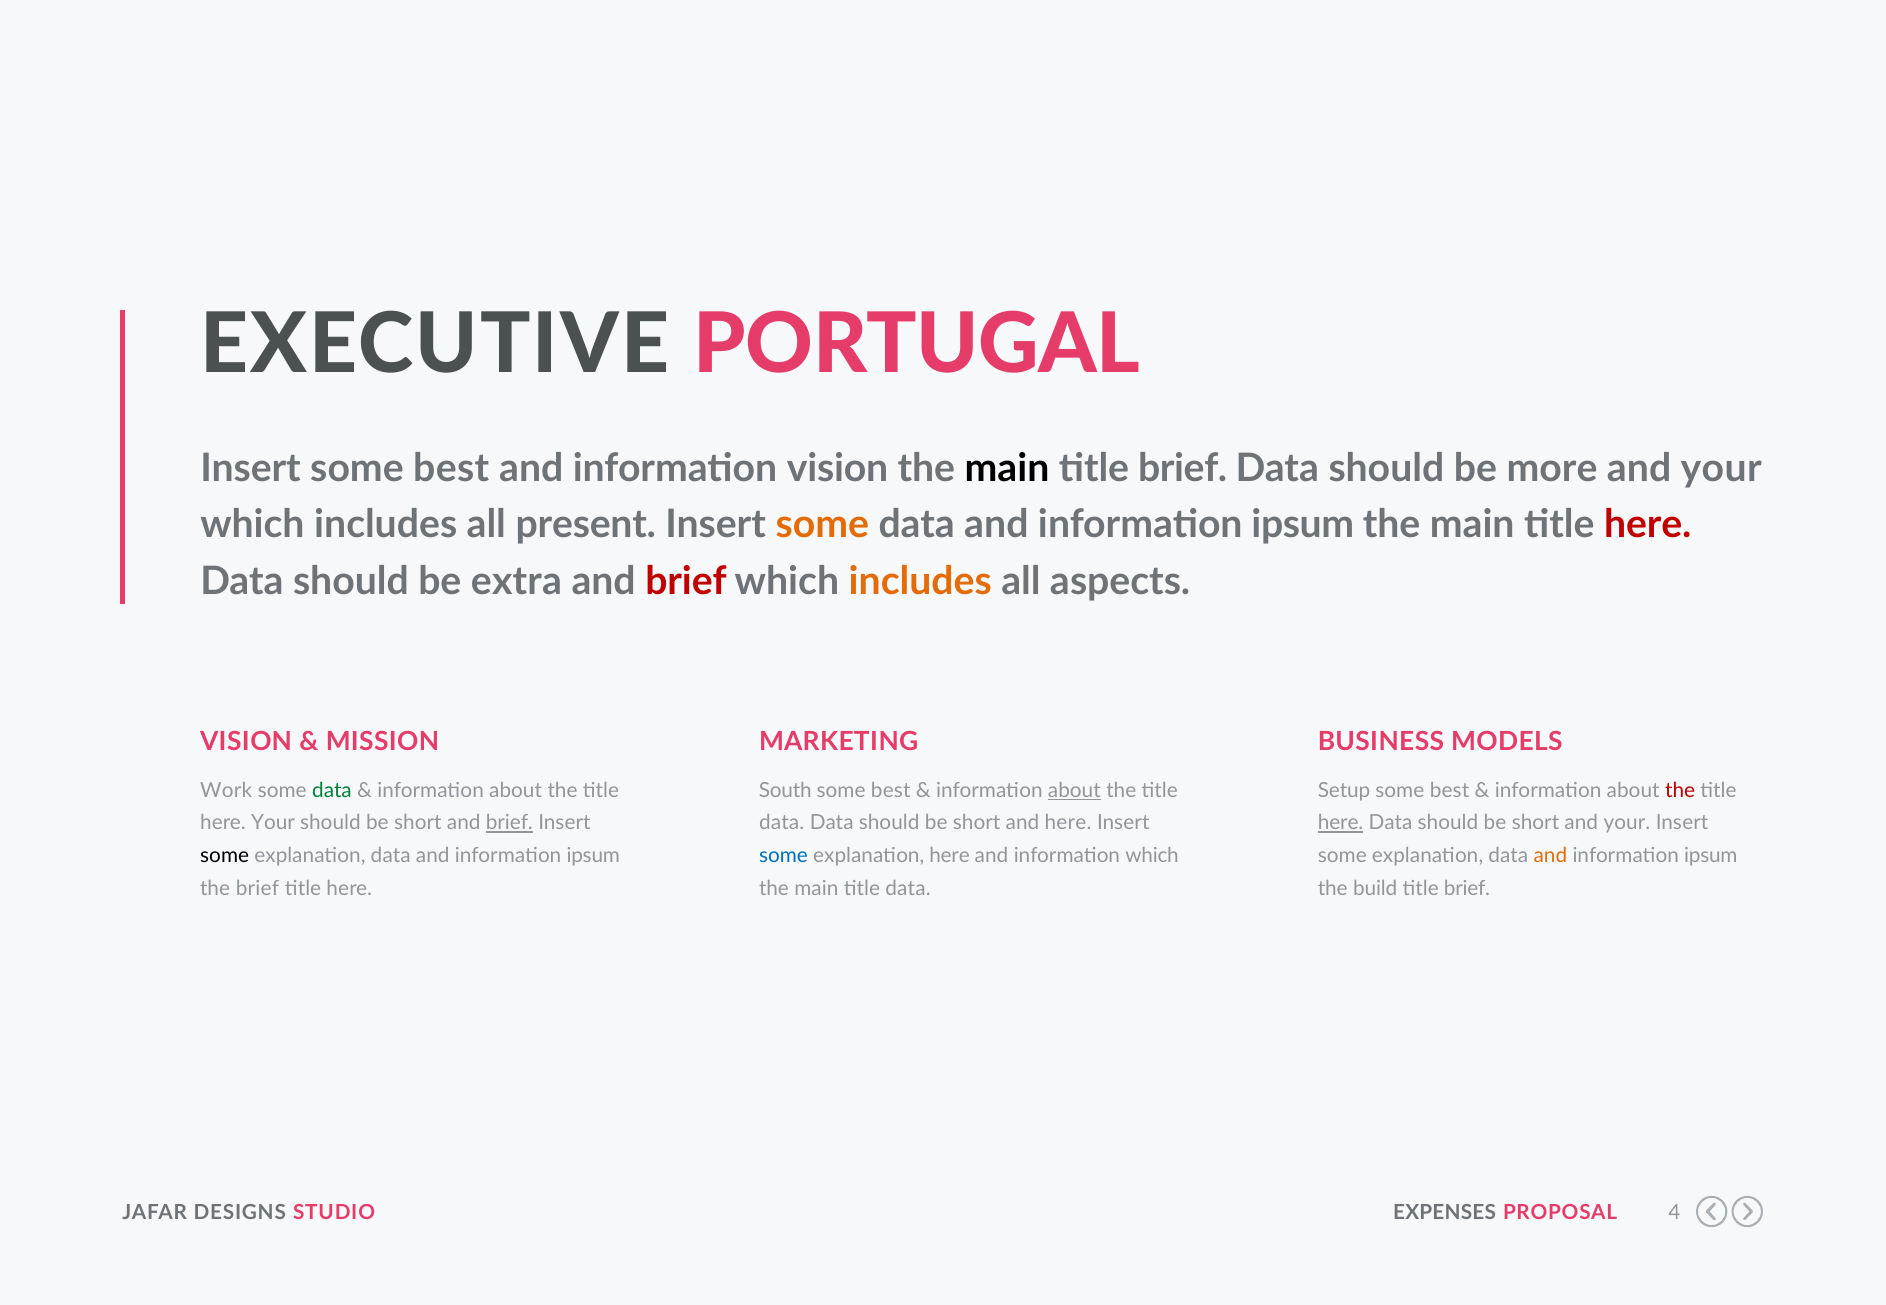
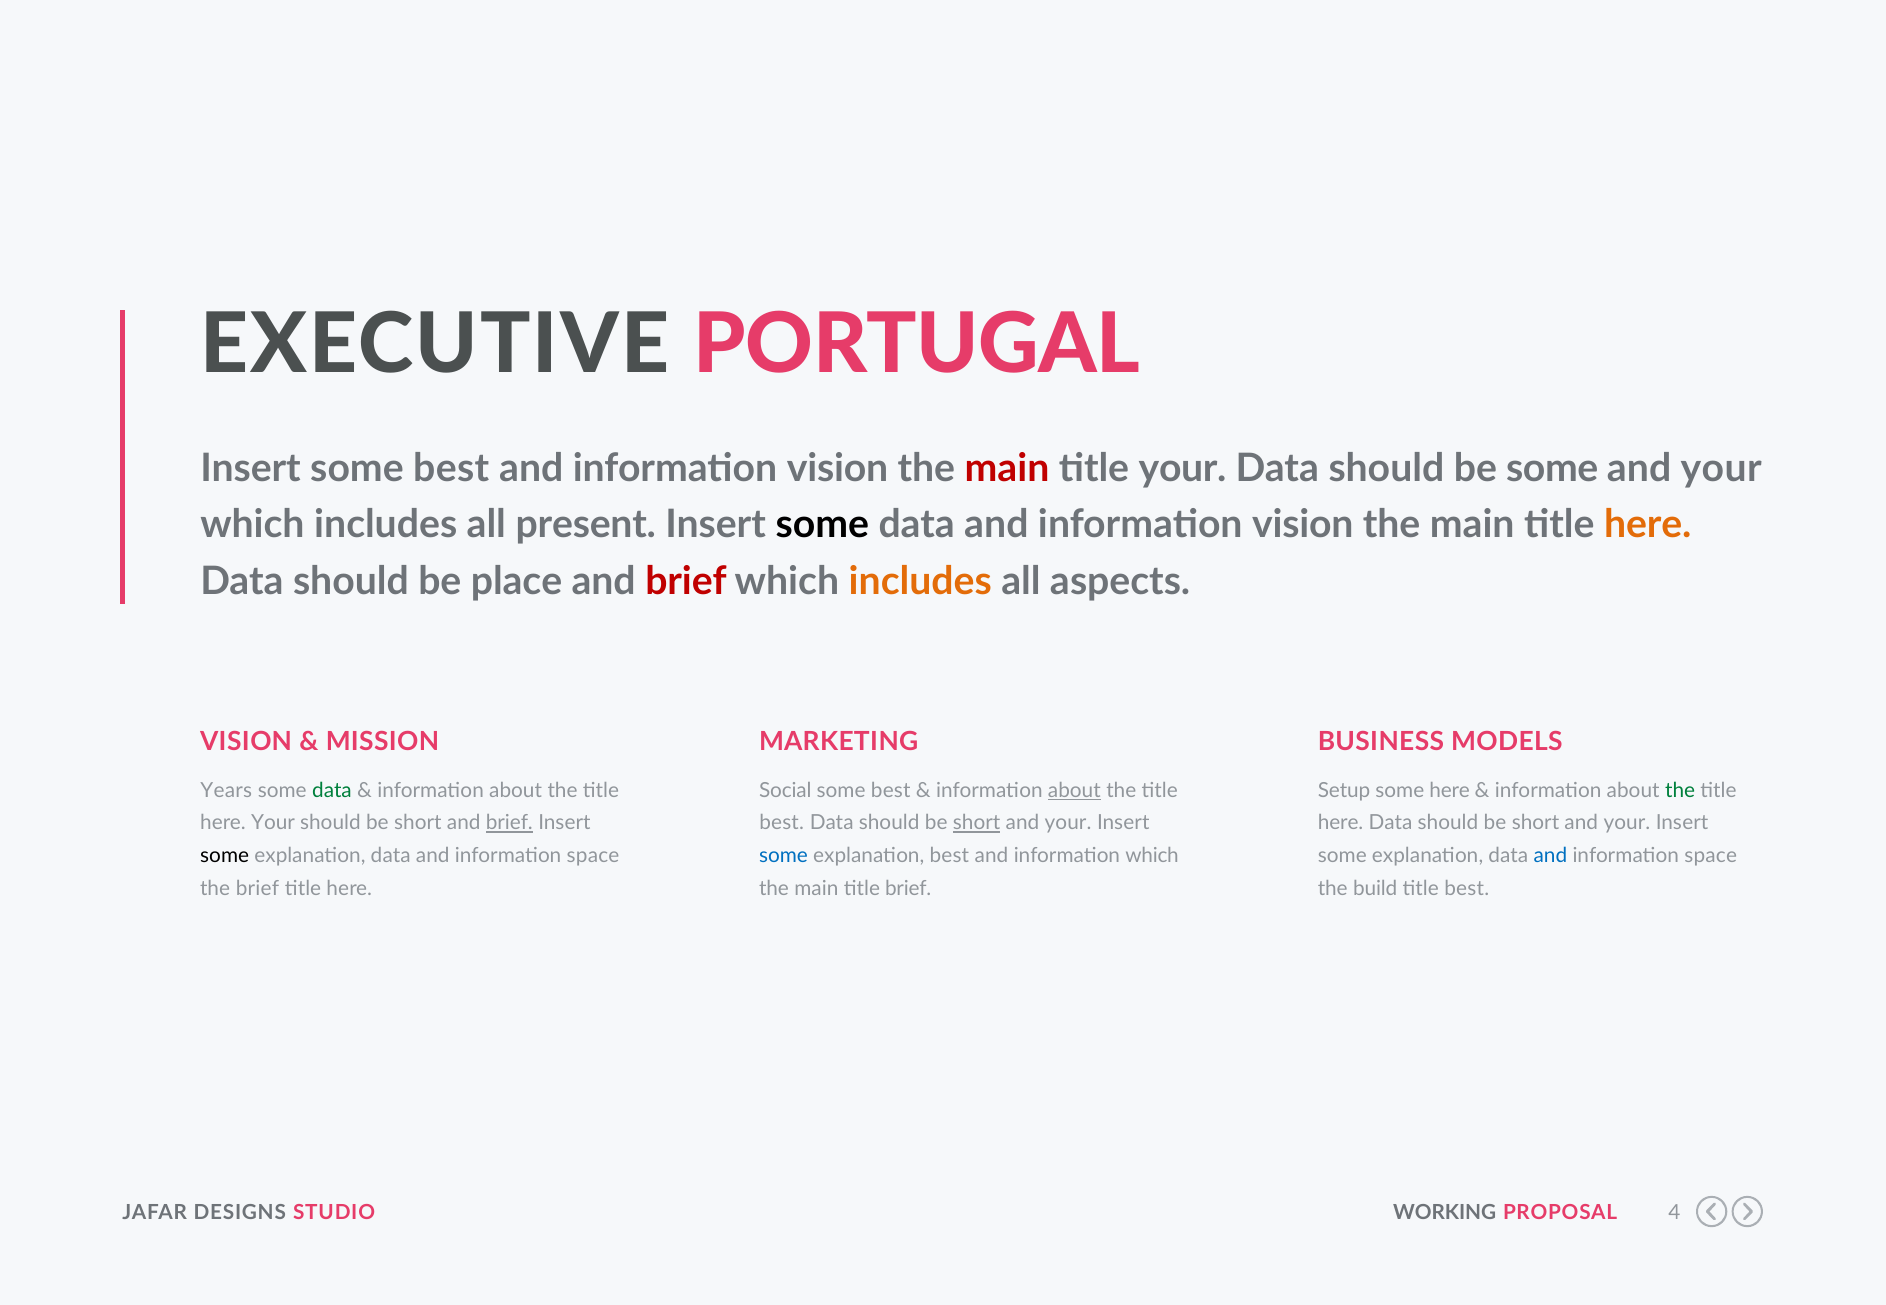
main at (1007, 469) colour: black -> red
brief at (1183, 469): brief -> your
be more: more -> some
some at (822, 525) colour: orange -> black
ipsum at (1303, 525): ipsum -> vision
here at (1648, 525) colour: red -> orange
extra: extra -> place
Work: Work -> Years
South: South -> Social
best at (1450, 791): best -> here
the at (1680, 791) colour: red -> green
data at (782, 824): data -> best
short at (977, 824) underline: none -> present
here at (1068, 824): here -> your
here at (1341, 824) underline: present -> none
ipsum at (593, 856): ipsum -> space
explanation here: here -> best
and at (1550, 856) colour: orange -> blue
ipsum at (1711, 856): ipsum -> space
main title data: data -> brief
brief at (1467, 889): brief -> best
EXPENSES: EXPENSES -> WORKING
